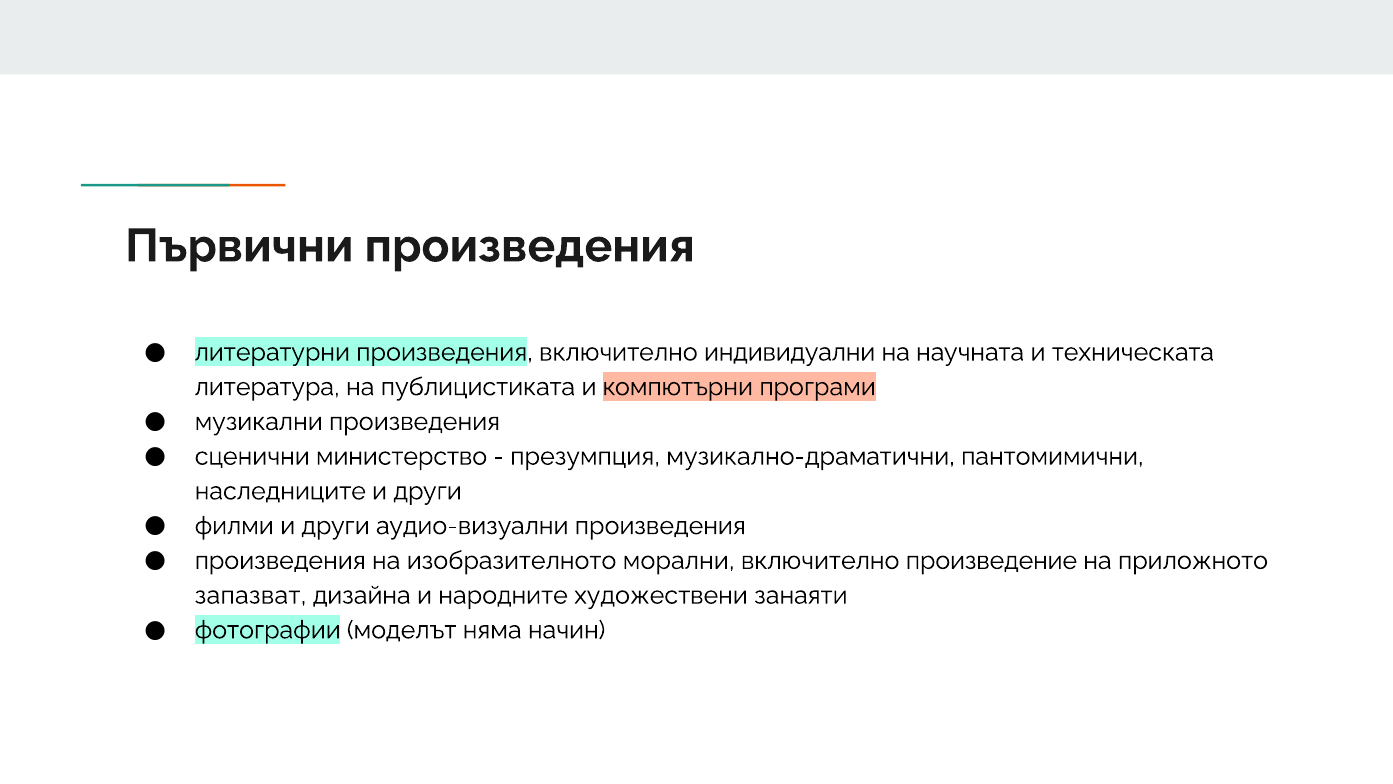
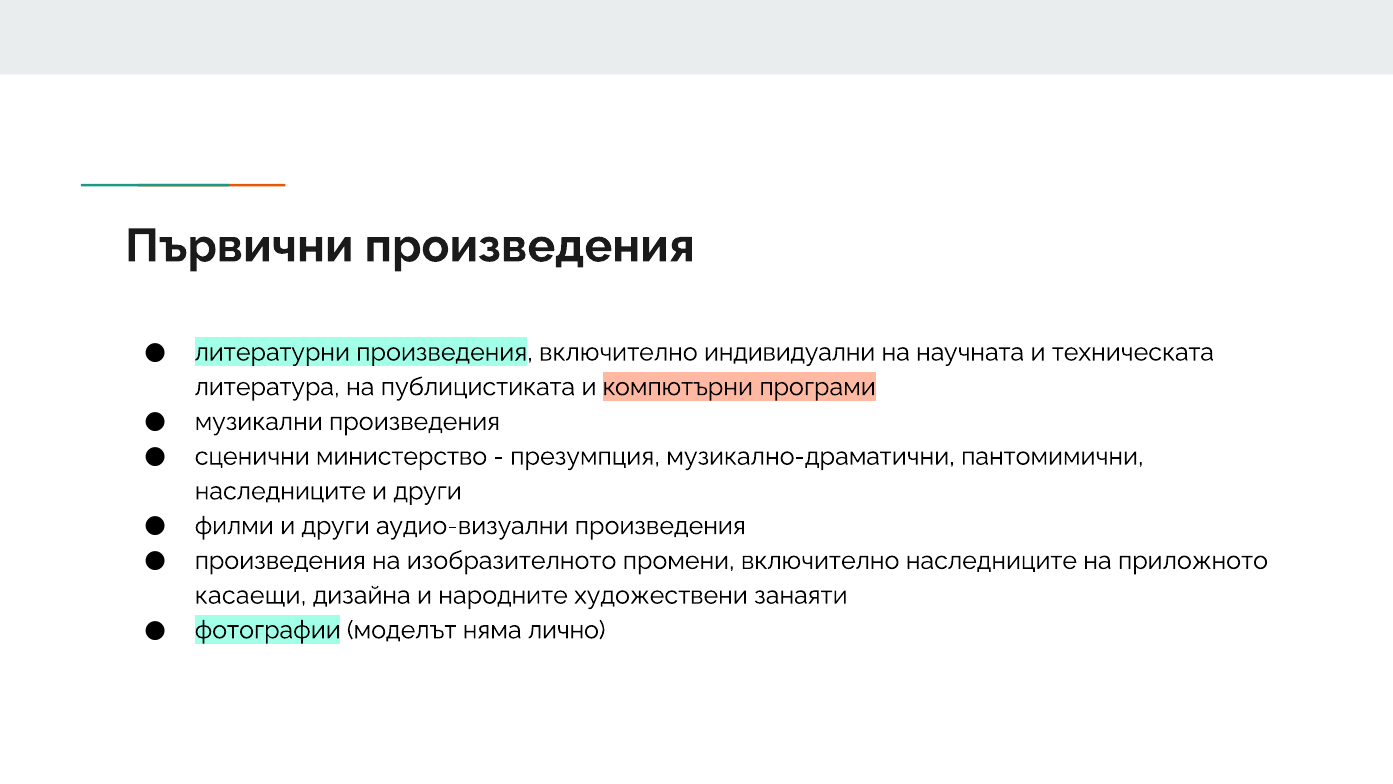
морални: морални -> промени
включително произведение: произведение -> наследниците
запазват: запазват -> касаещи
начин: начин -> лично
